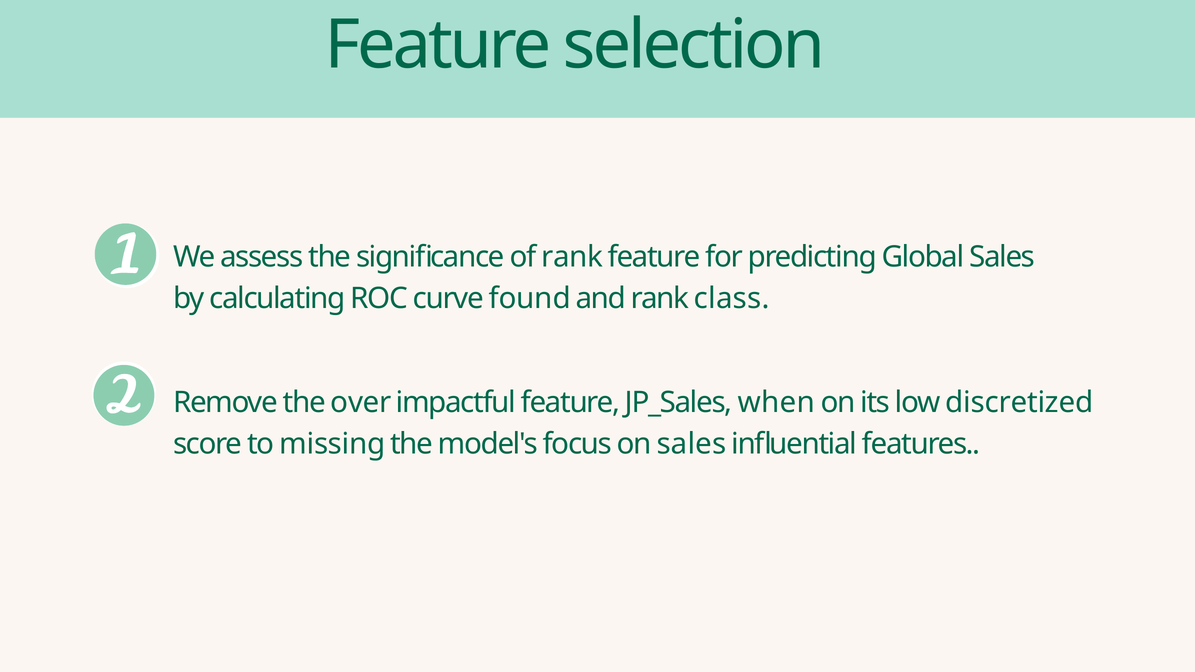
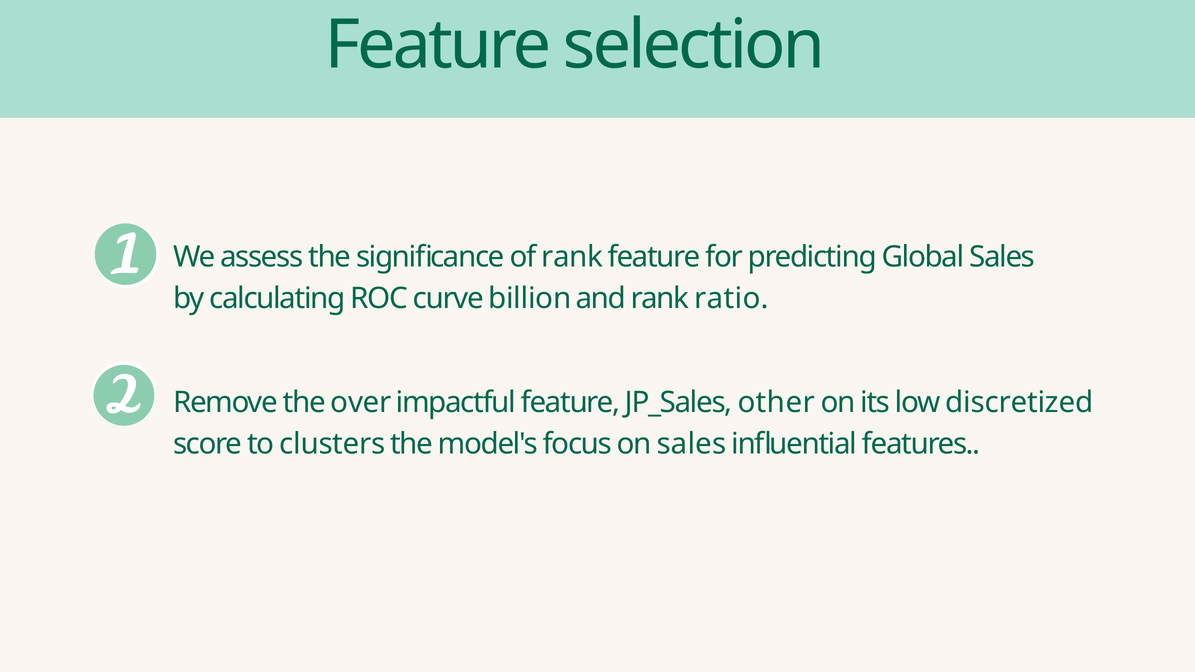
found: found -> billion
class: class -> ratio
when: when -> other
missing: missing -> clusters
